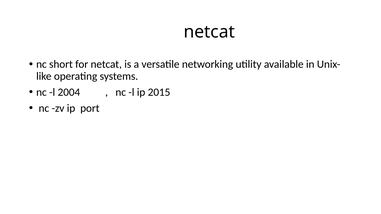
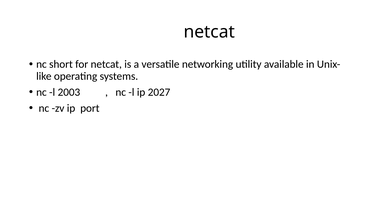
2004: 2004 -> 2003
2015: 2015 -> 2027
